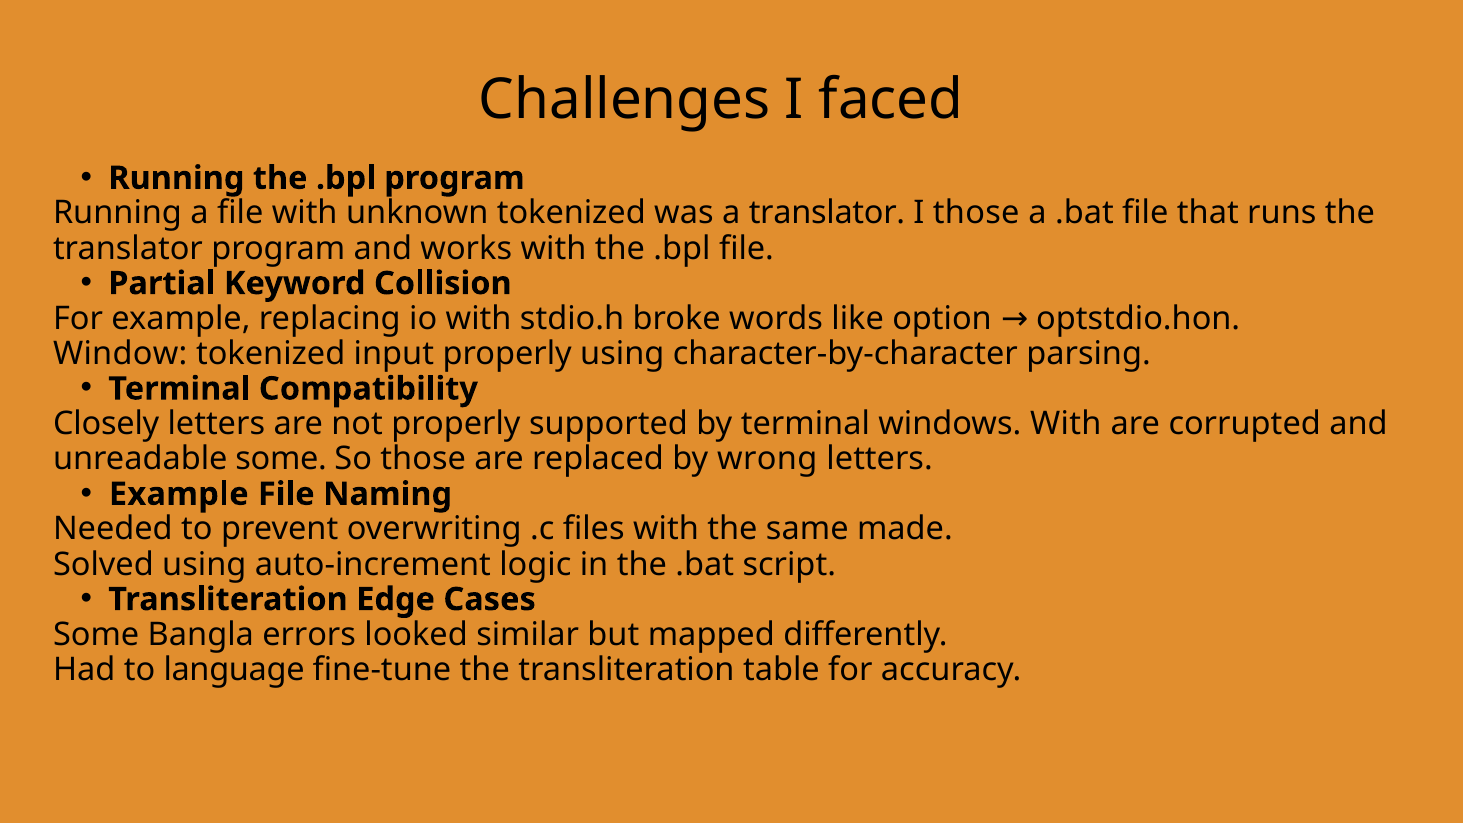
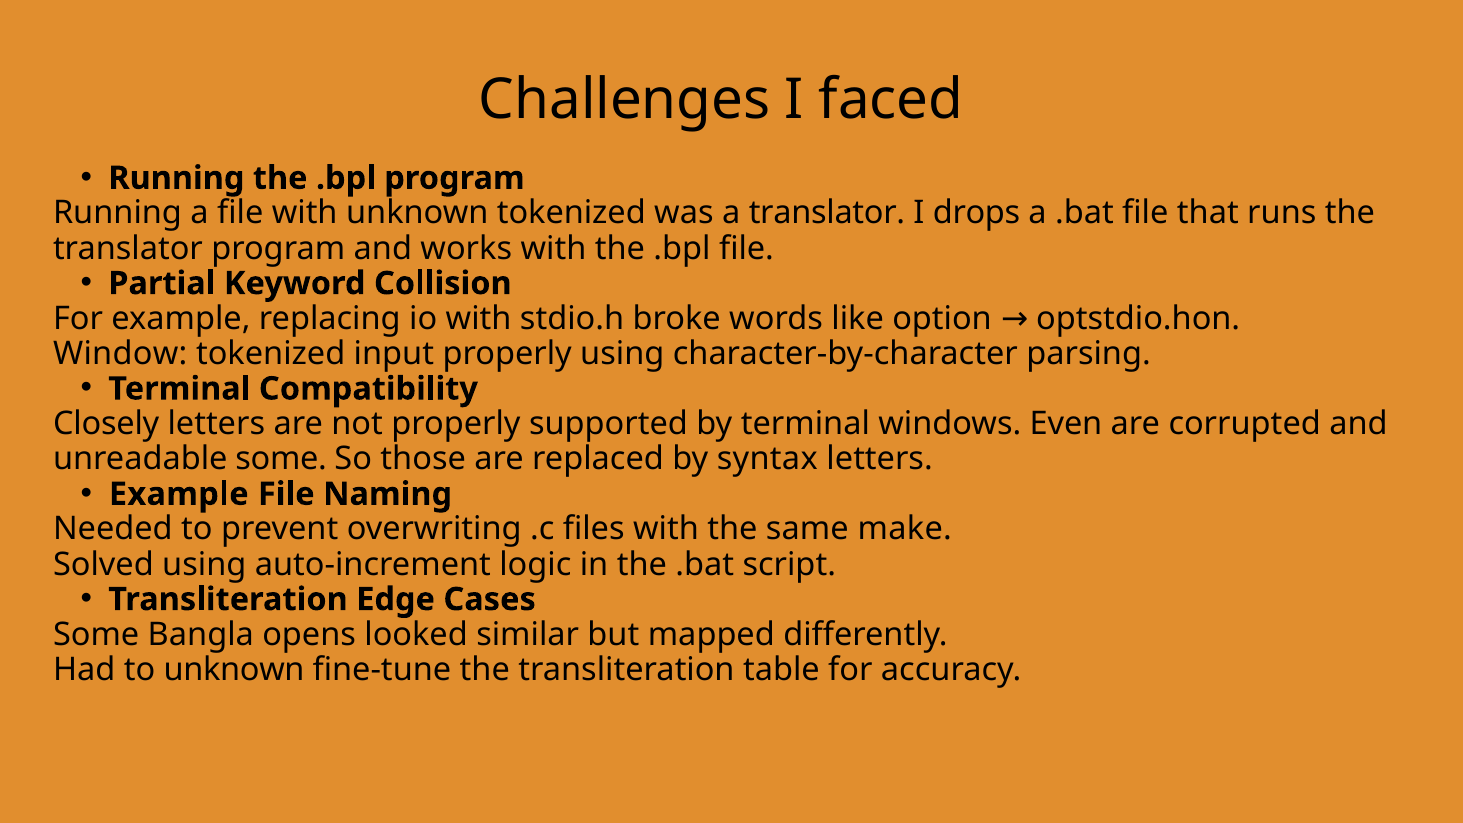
I those: those -> drops
windows With: With -> Even
wrong: wrong -> syntax
made: made -> make
errors: errors -> opens
to language: language -> unknown
